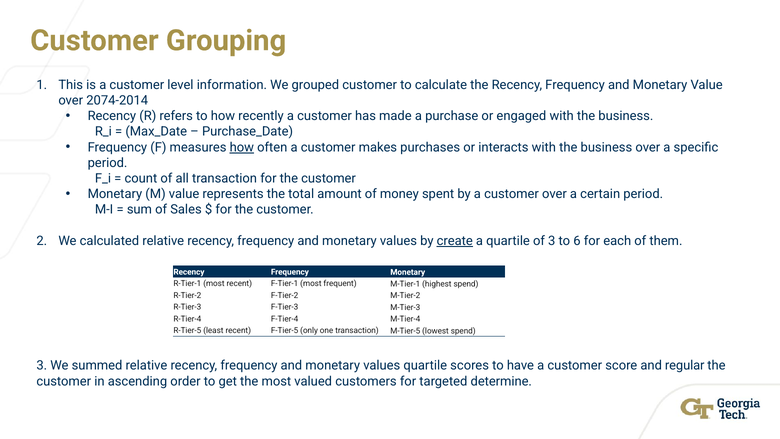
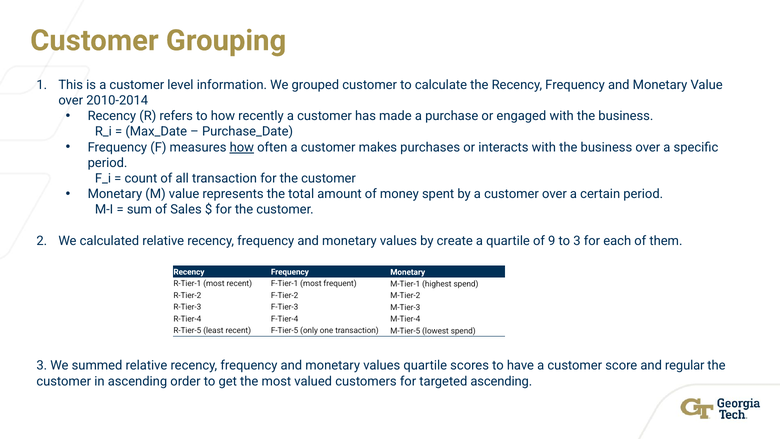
2074-2014: 2074-2014 -> 2010-2014
create underline: present -> none
of 3: 3 -> 9
to 6: 6 -> 3
targeted determine: determine -> ascending
